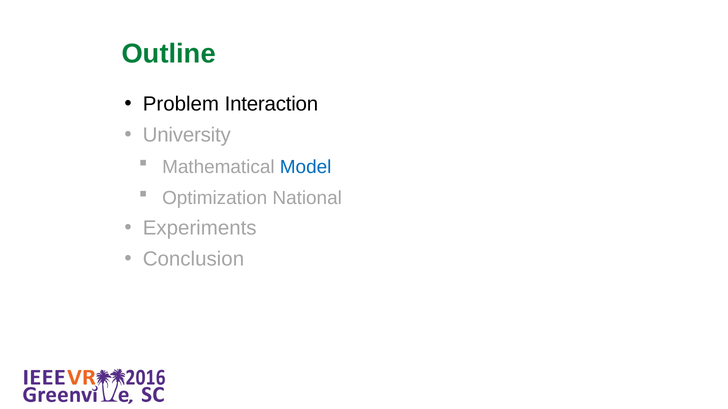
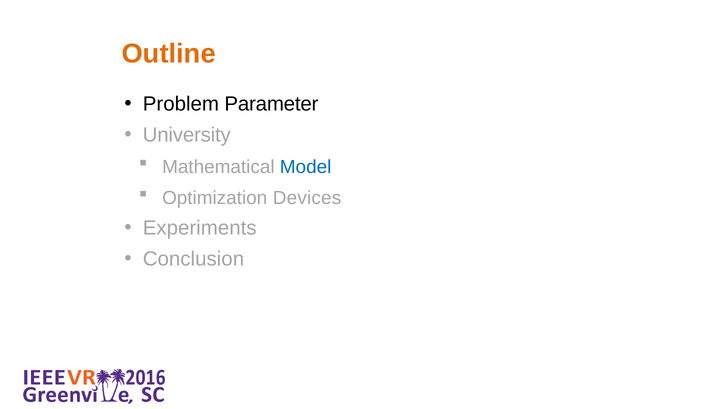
Outline colour: green -> orange
Interaction: Interaction -> Parameter
National: National -> Devices
